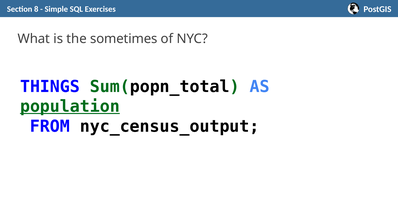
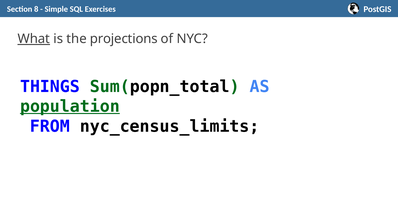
What underline: none -> present
sometimes: sometimes -> projections
nyc_census_output: nyc_census_output -> nyc_census_limits
